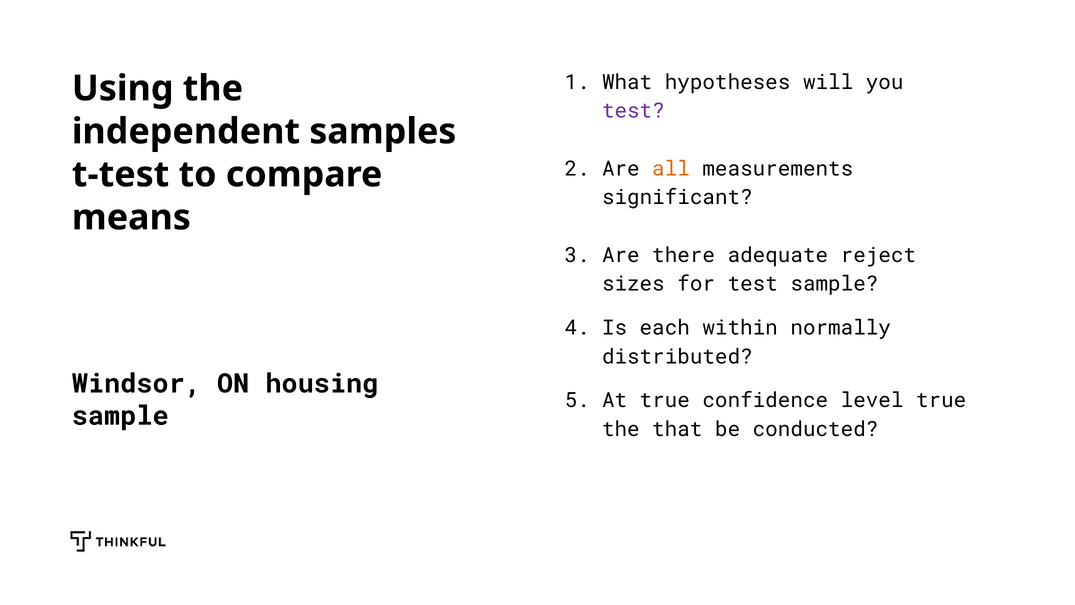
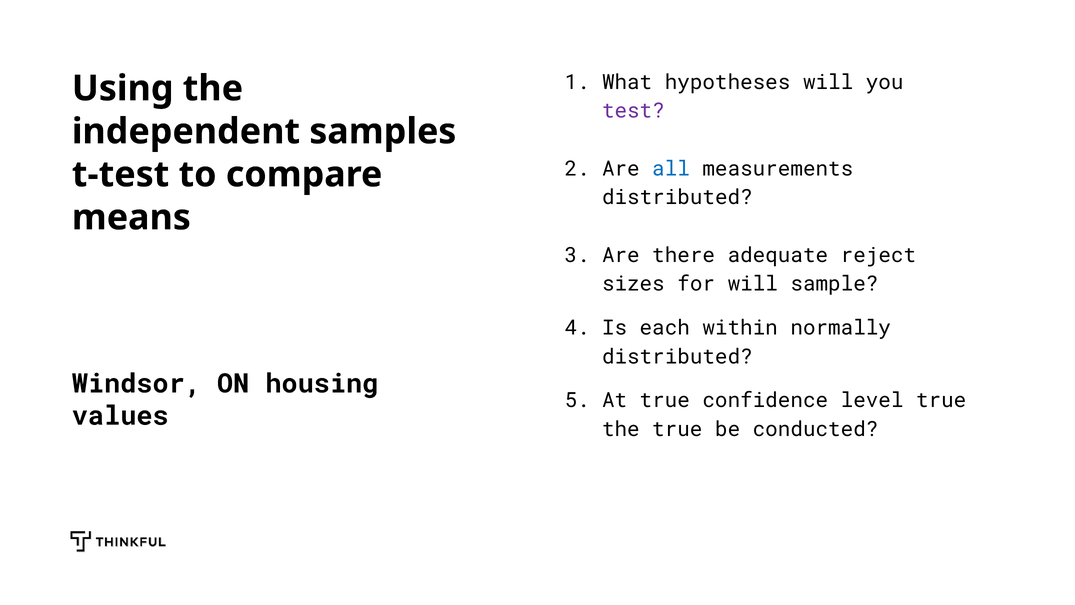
all colour: orange -> blue
significant at (677, 197): significant -> distributed
for test: test -> will
sample at (120, 416): sample -> values
the that: that -> true
